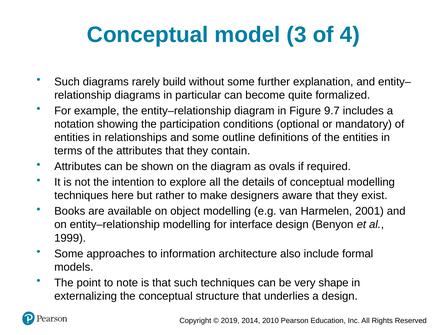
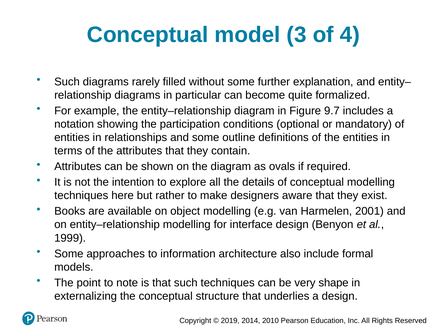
build: build -> filled
